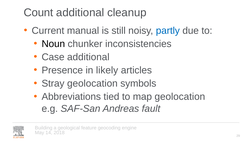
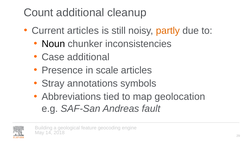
Current manual: manual -> articles
partly colour: blue -> orange
likely: likely -> scale
Stray geolocation: geolocation -> annotations
